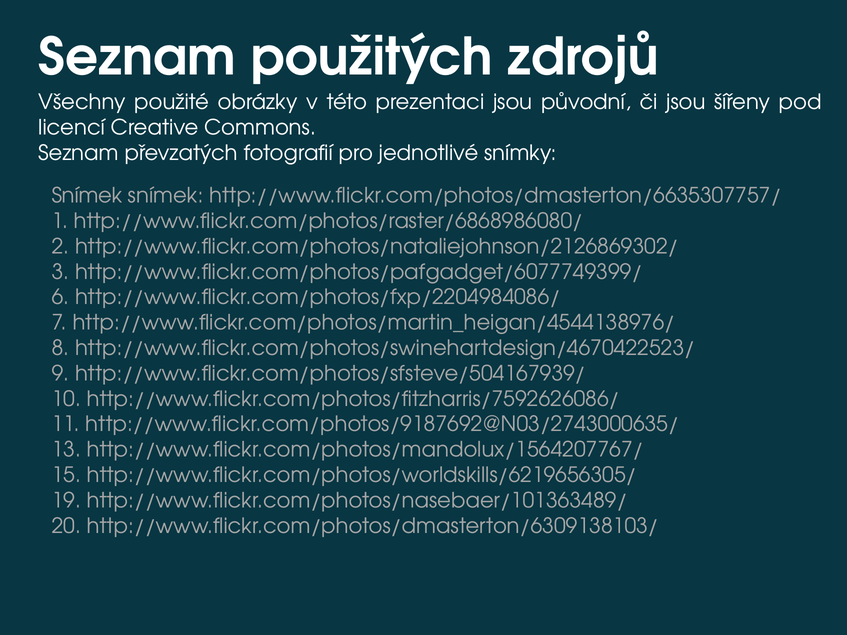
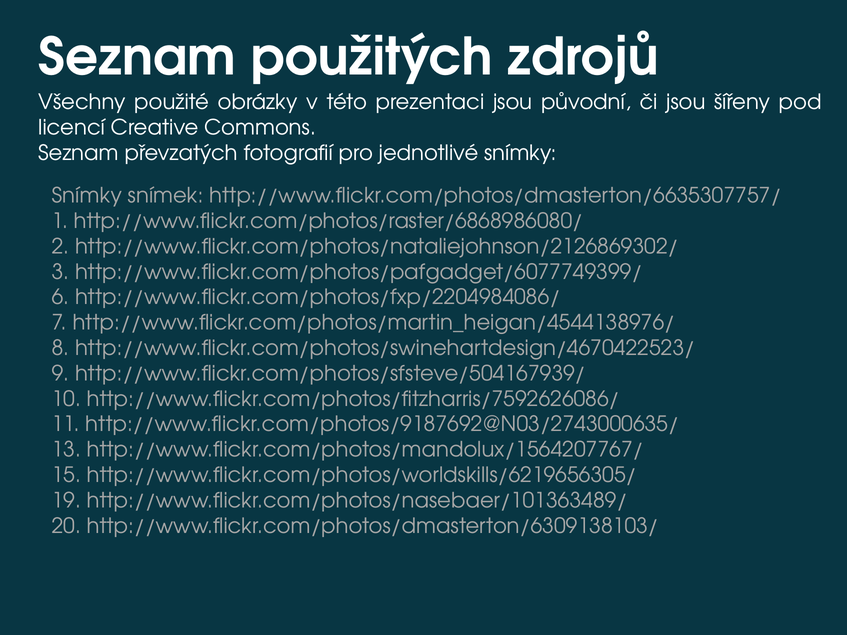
Snímek at (87, 196): Snímek -> Snímky
